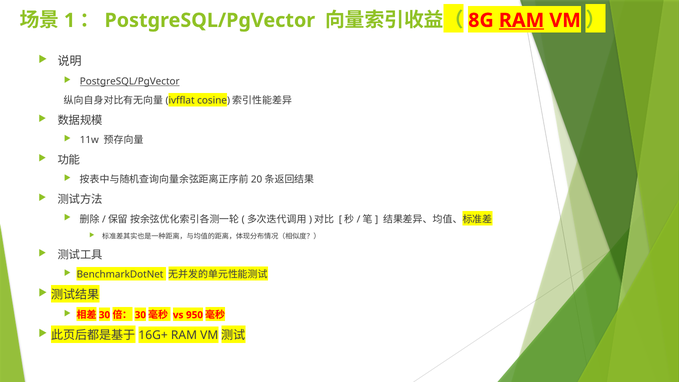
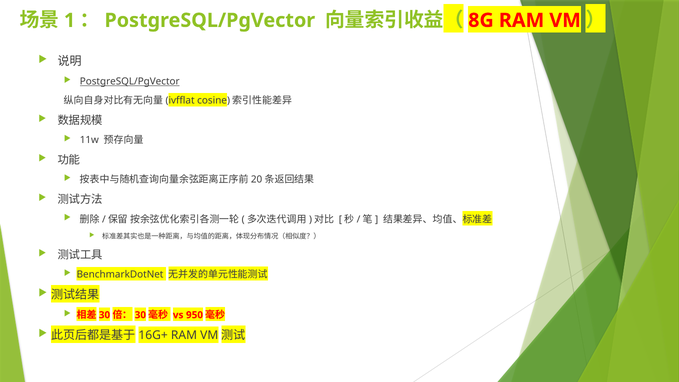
RAM at (522, 20) underline: present -> none
